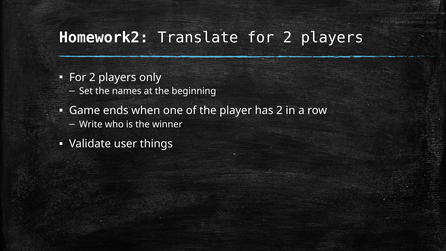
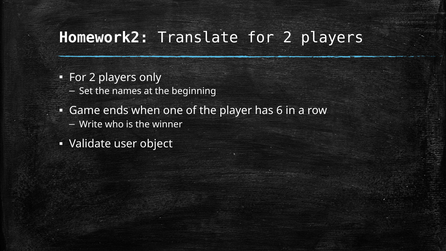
has 2: 2 -> 6
things: things -> object
